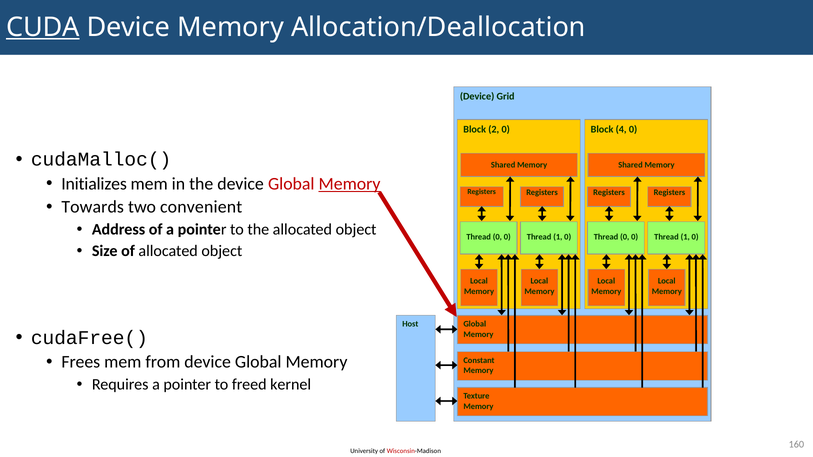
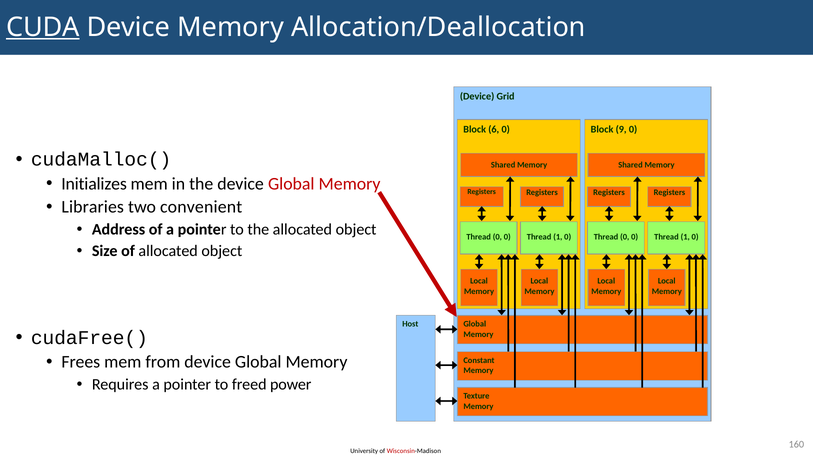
2: 2 -> 6
4: 4 -> 9
Memory at (350, 184) underline: present -> none
Towards: Towards -> Libraries
kernel: kernel -> power
